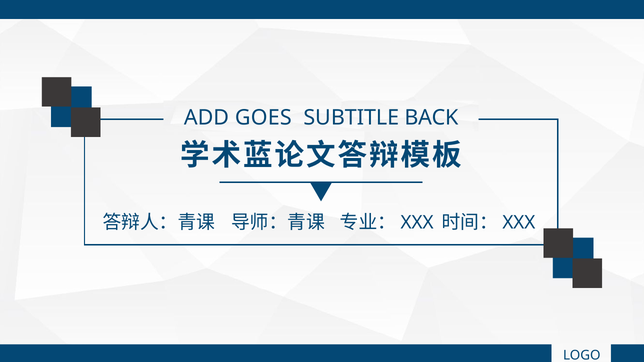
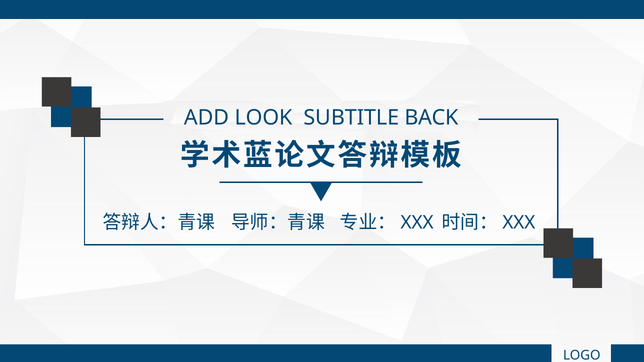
GOES: GOES -> LOOK
